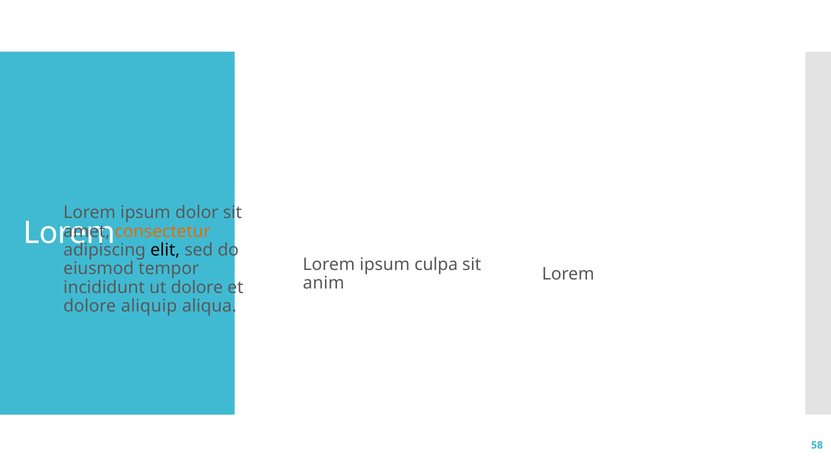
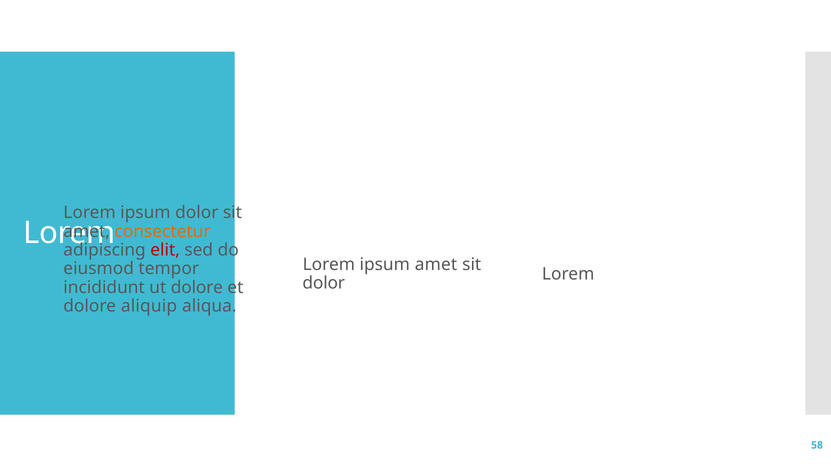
elit colour: black -> red
ipsum culpa: culpa -> amet
anim at (324, 283): anim -> dolor
